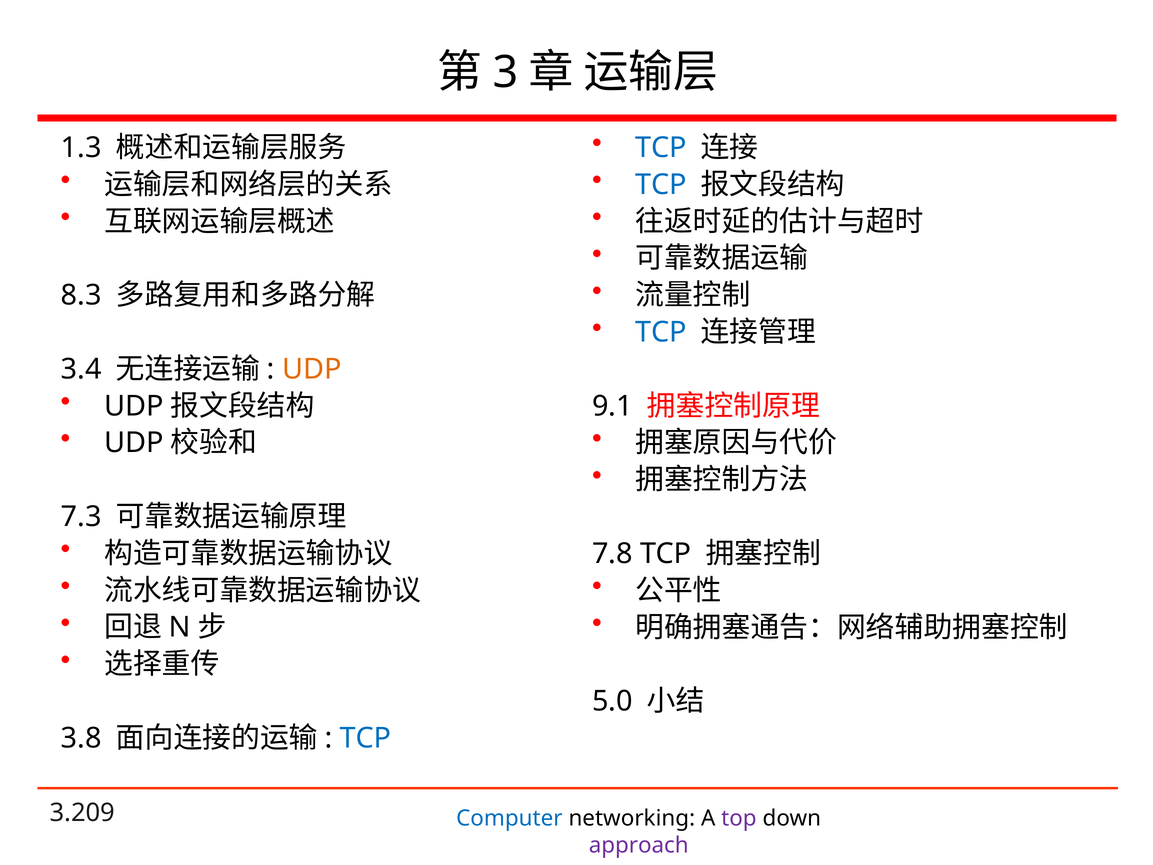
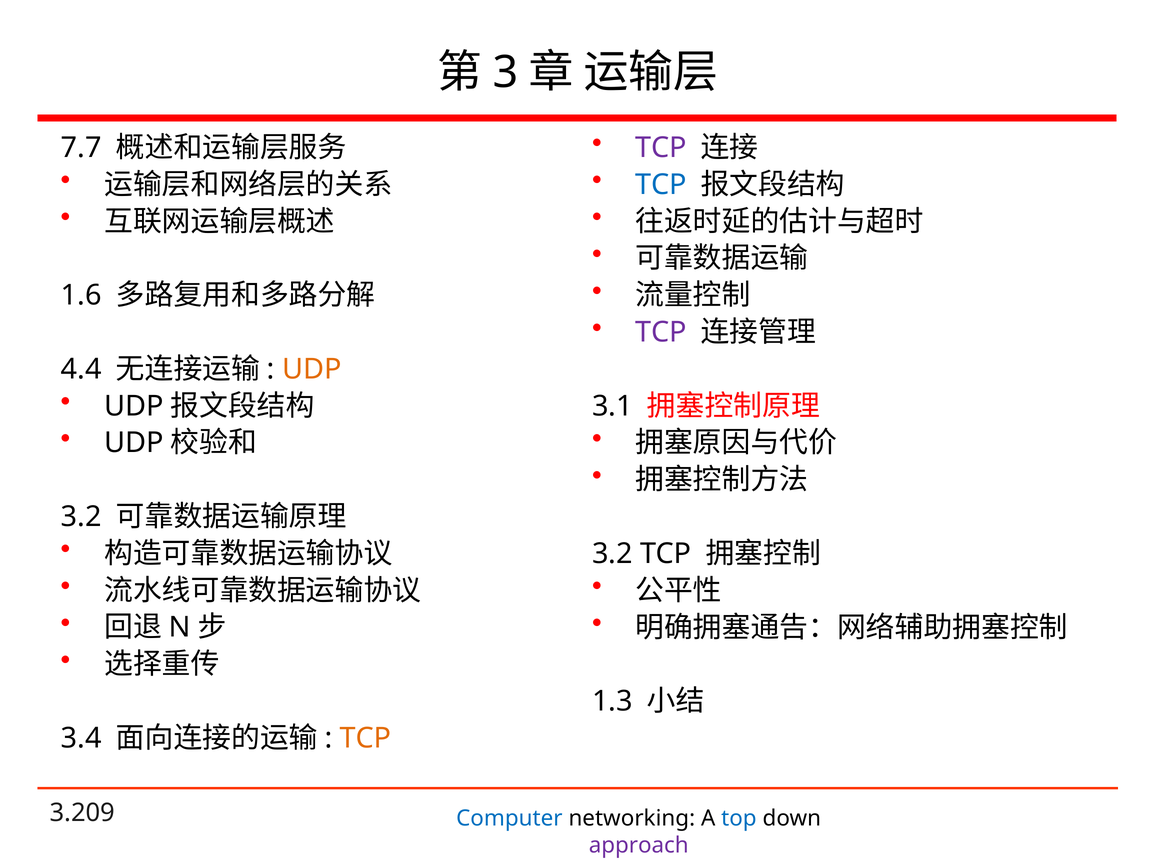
TCP at (661, 148) colour: blue -> purple
1.3: 1.3 -> 7.7
8.3: 8.3 -> 1.6
TCP at (661, 332) colour: blue -> purple
3.4: 3.4 -> 4.4
9.1: 9.1 -> 3.1
7.3 at (81, 517): 7.3 -> 3.2
7.8 at (612, 554): 7.8 -> 3.2
5.0: 5.0 -> 1.3
3.8: 3.8 -> 3.4
TCP at (365, 738) colour: blue -> orange
top colour: purple -> blue
